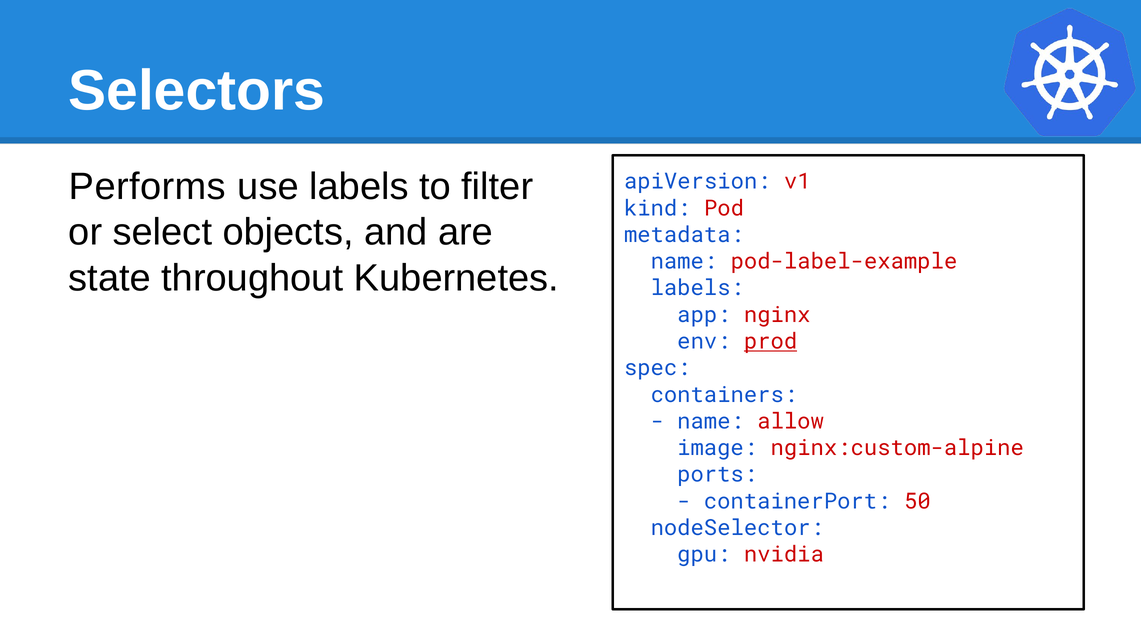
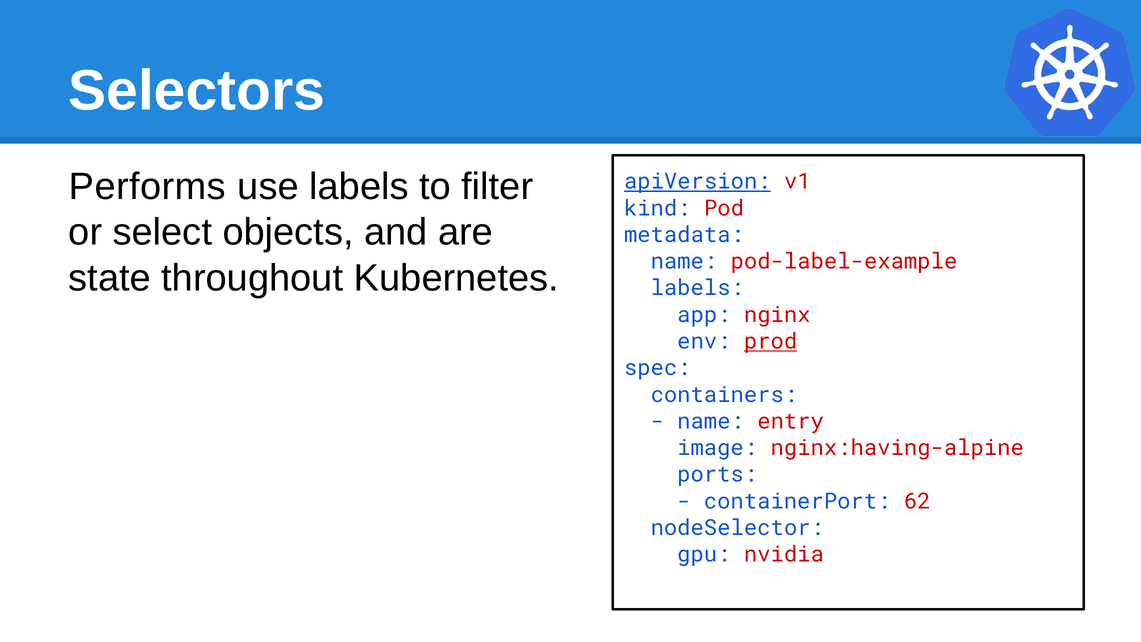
apiVersion underline: none -> present
allow: allow -> entry
nginx:custom-alpine: nginx:custom-alpine -> nginx:having-alpine
50: 50 -> 62
